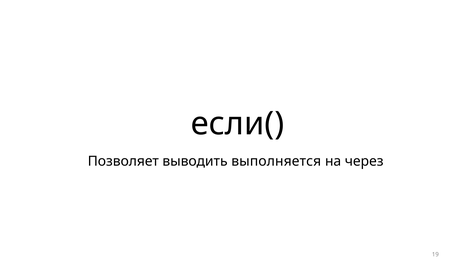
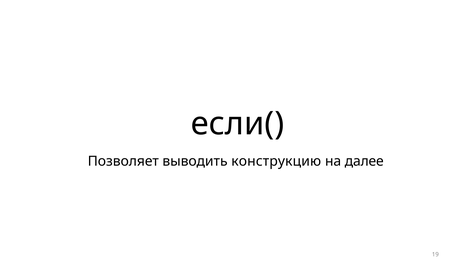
выполняется: выполняется -> конструкцию
через: через -> далее
